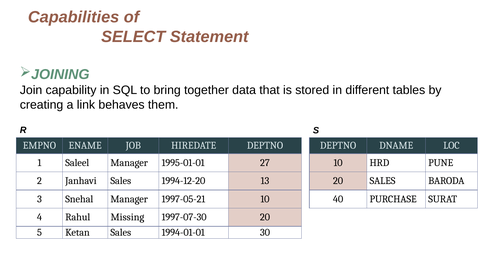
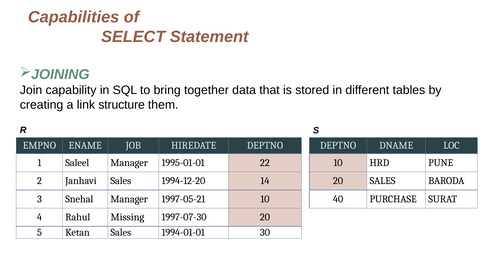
behaves: behaves -> structure
27: 27 -> 22
13: 13 -> 14
